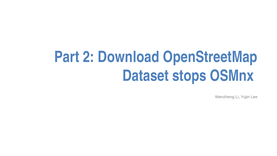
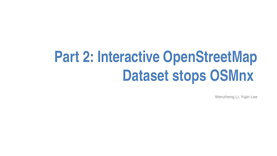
Download: Download -> Interactive
